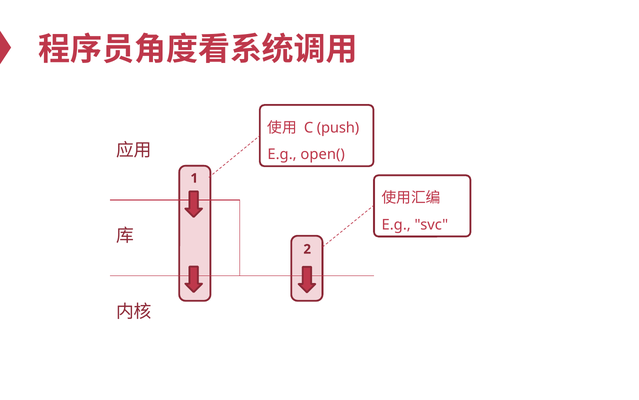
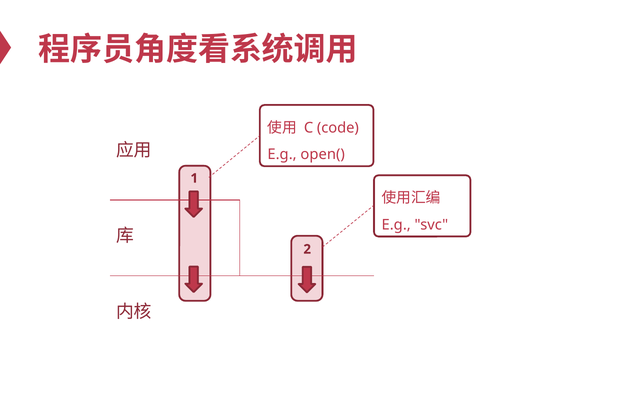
push: push -> code
